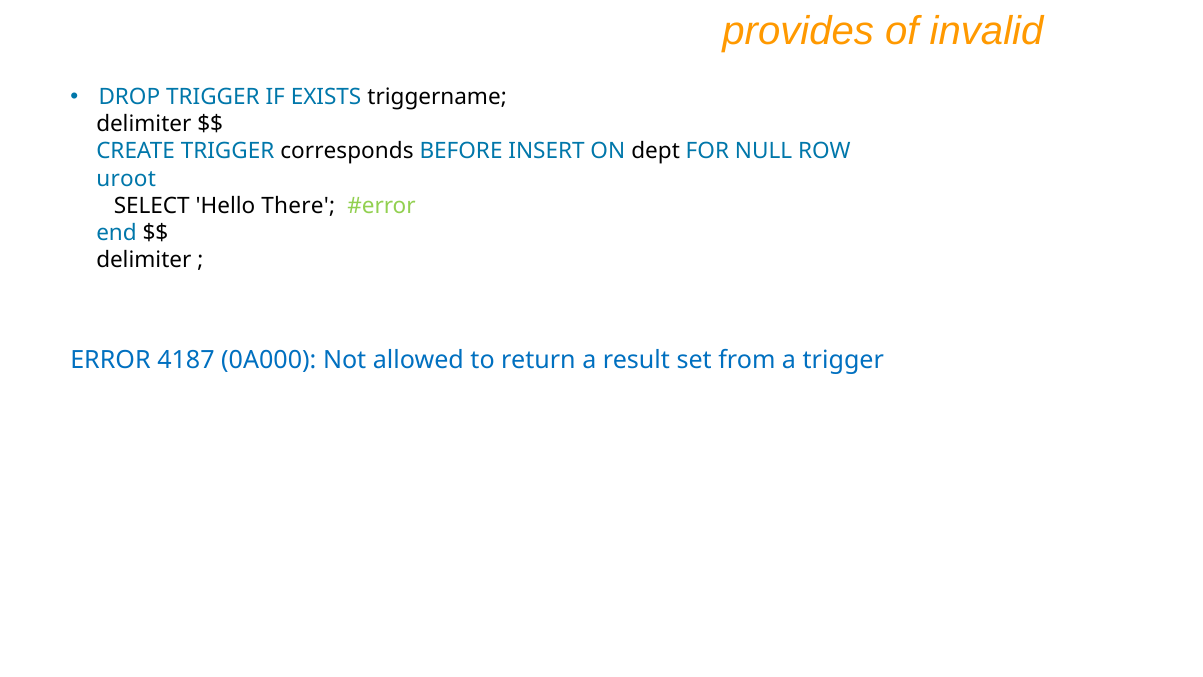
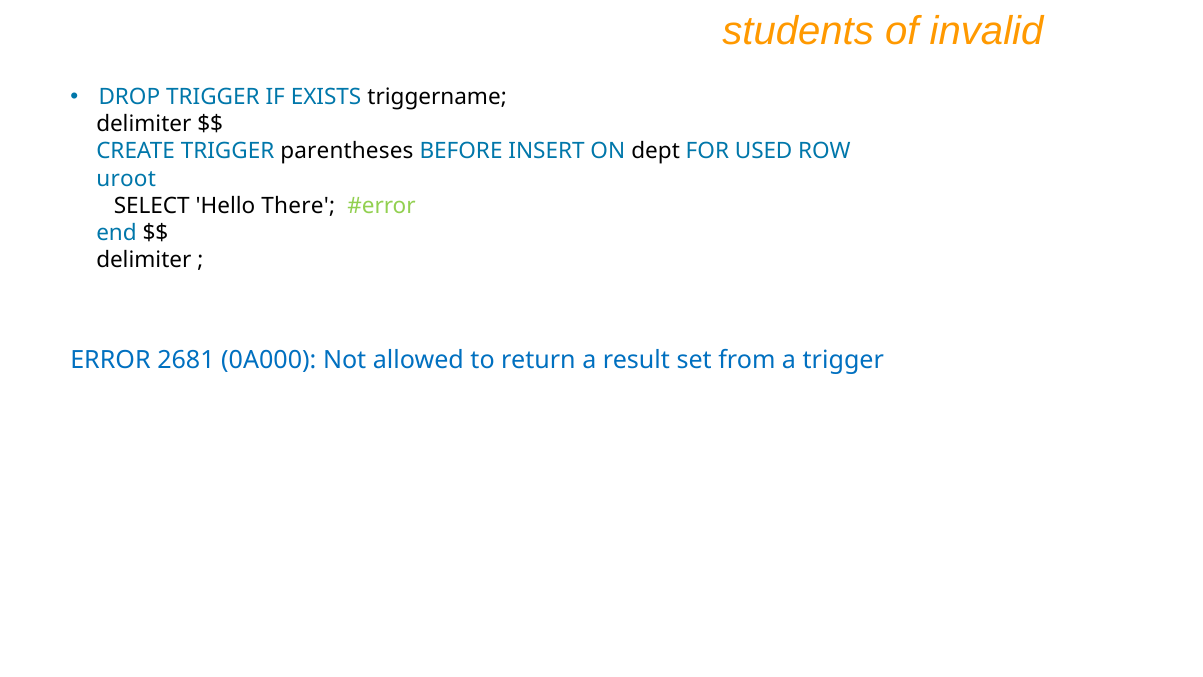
provides: provides -> students
corresponds: corresponds -> parentheses
NULL: NULL -> USED
4187: 4187 -> 2681
